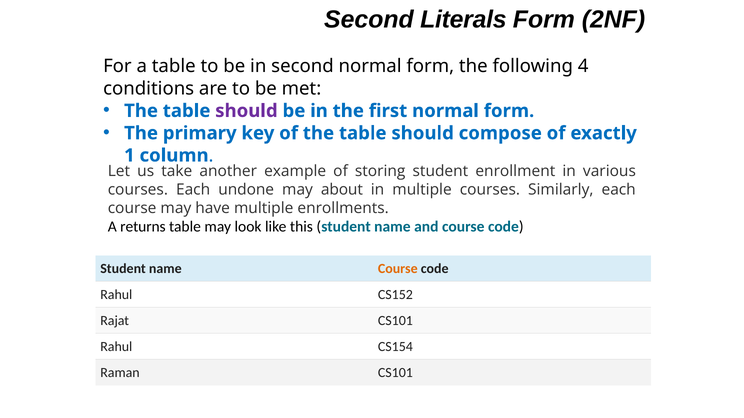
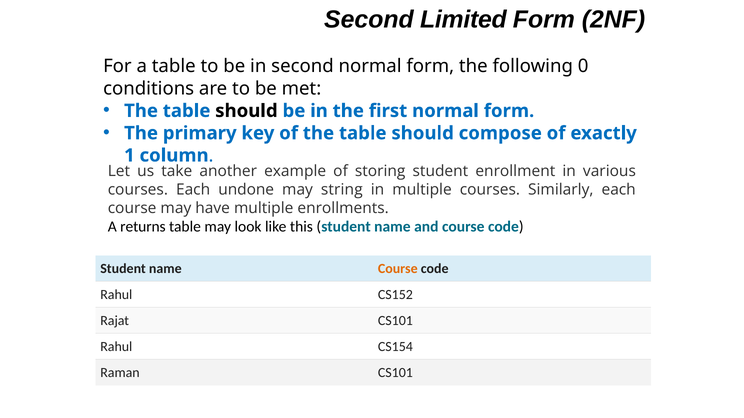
Literals: Literals -> Limited
4: 4 -> 0
should at (246, 111) colour: purple -> black
about: about -> string
